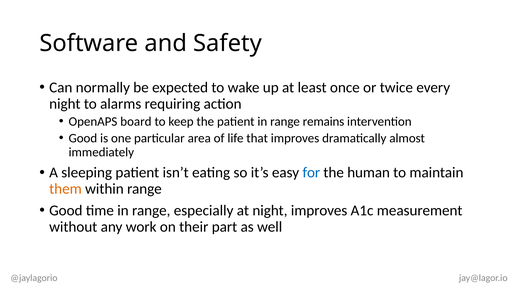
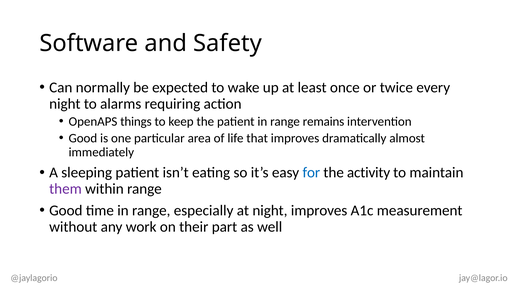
board: board -> things
human: human -> activity
them colour: orange -> purple
